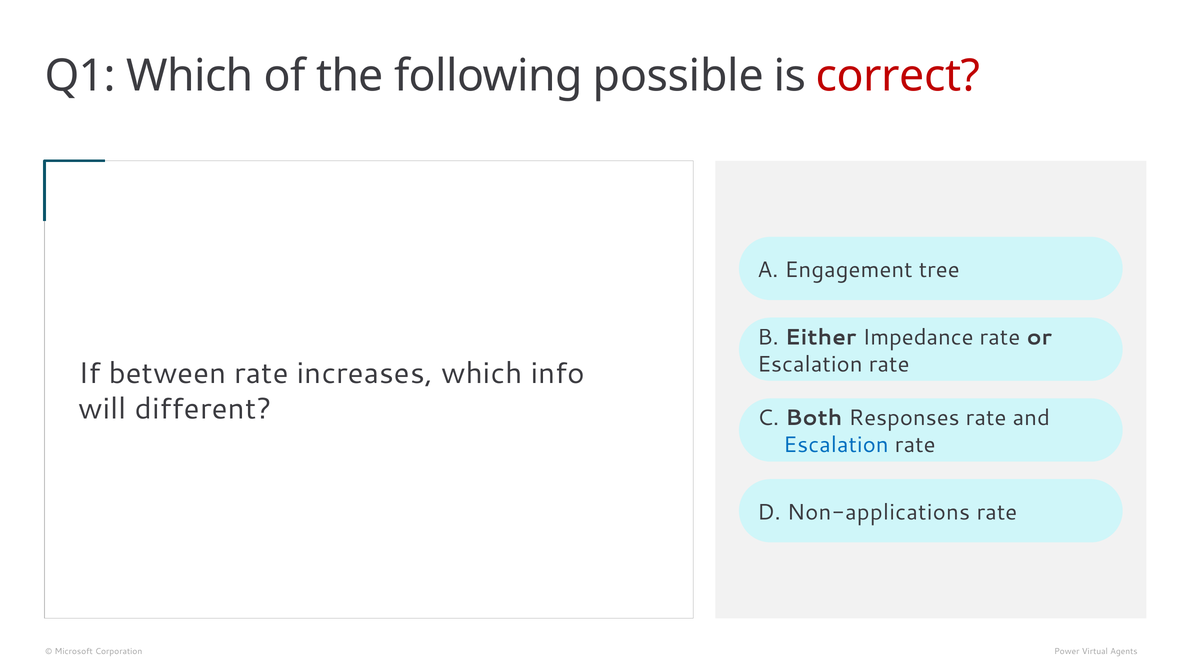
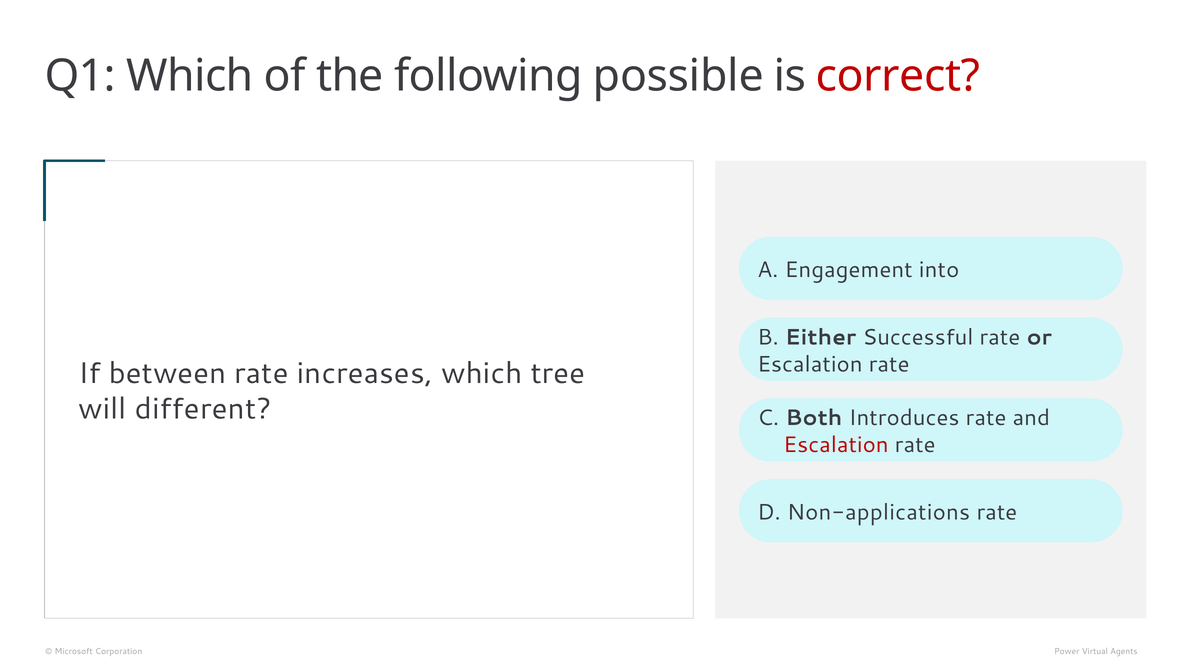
tree: tree -> into
Impedance: Impedance -> Successful
info: info -> tree
Responses: Responses -> Introduces
Escalation at (836, 445) colour: blue -> red
